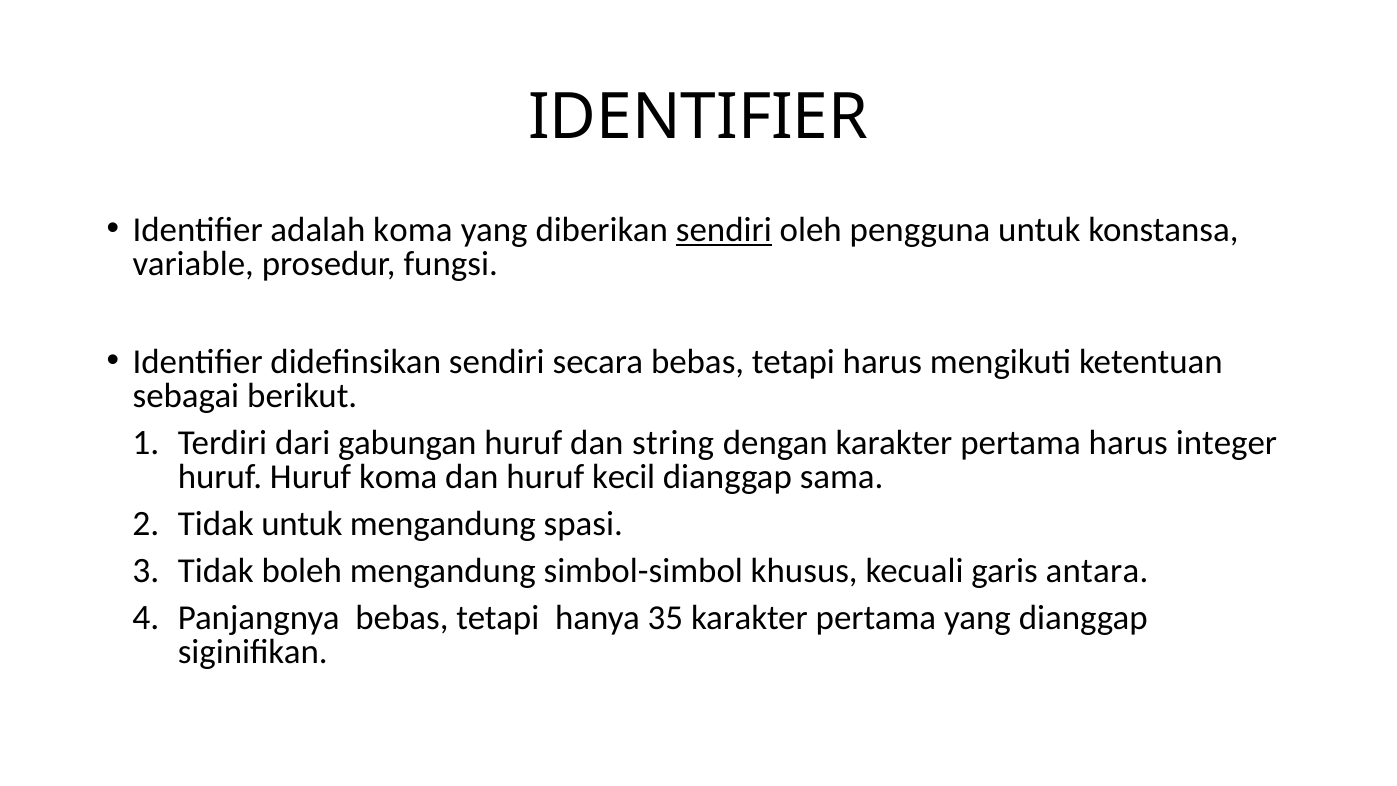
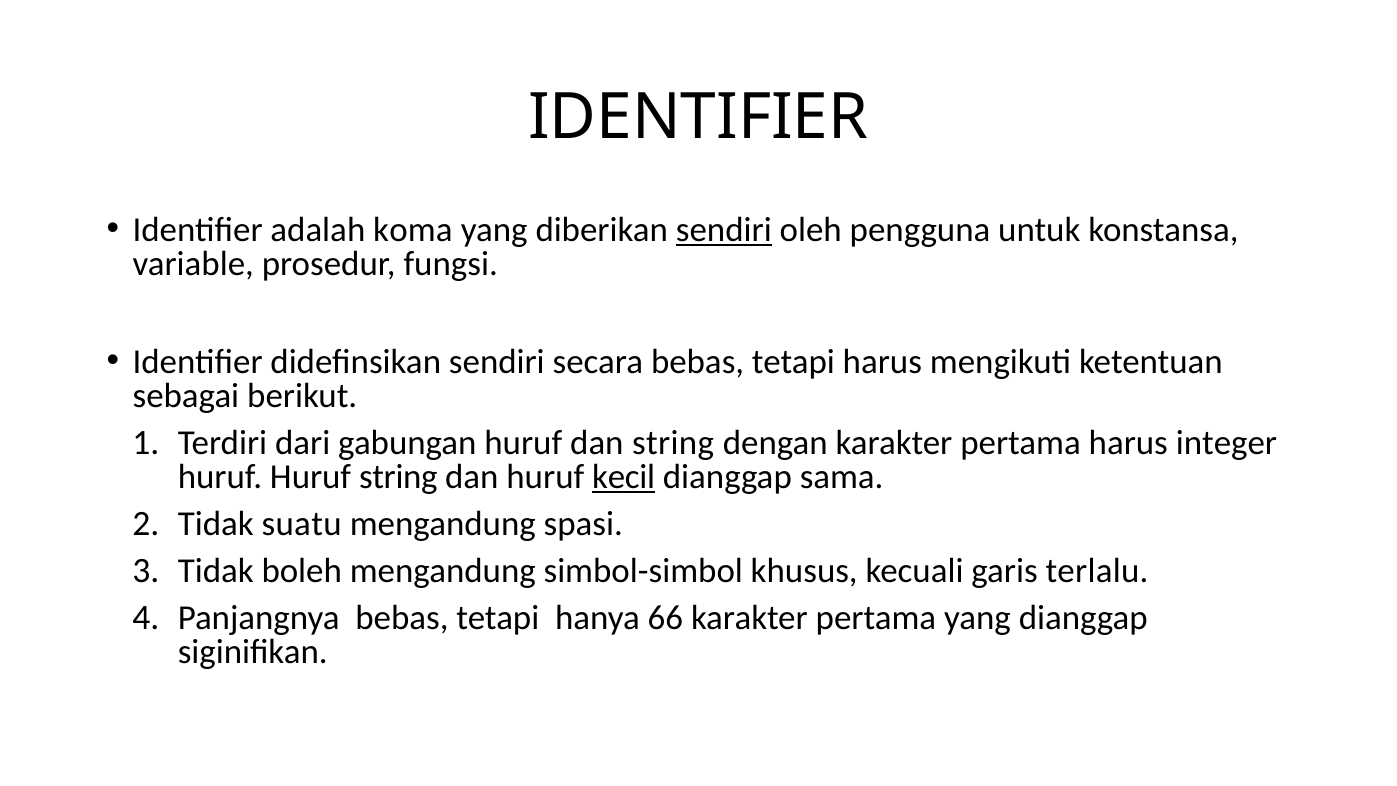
Huruf koma: koma -> string
kecil underline: none -> present
Tidak untuk: untuk -> suatu
antara: antara -> terlalu
35: 35 -> 66
